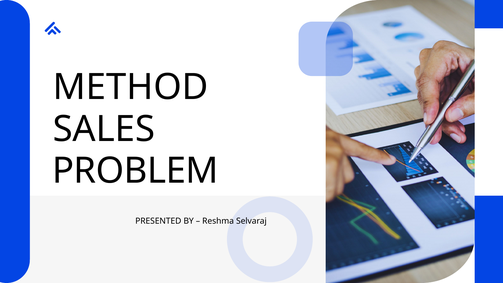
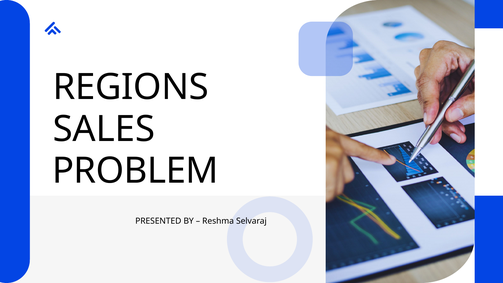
METHOD: METHOD -> REGIONS
